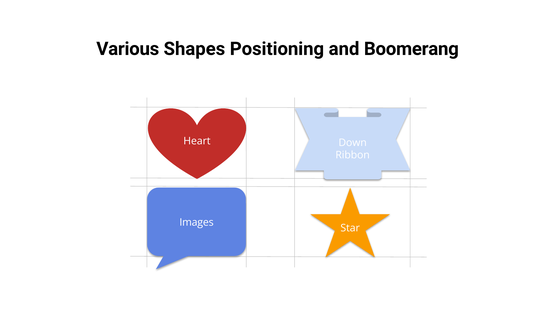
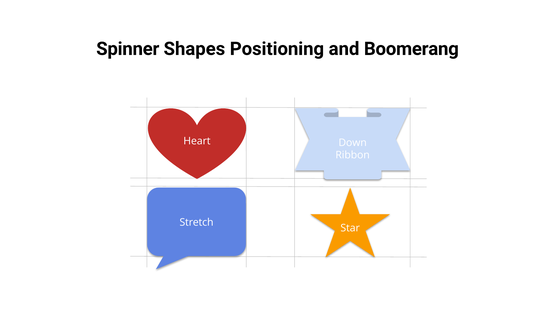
Various: Various -> Spinner
Images: Images -> Stretch
